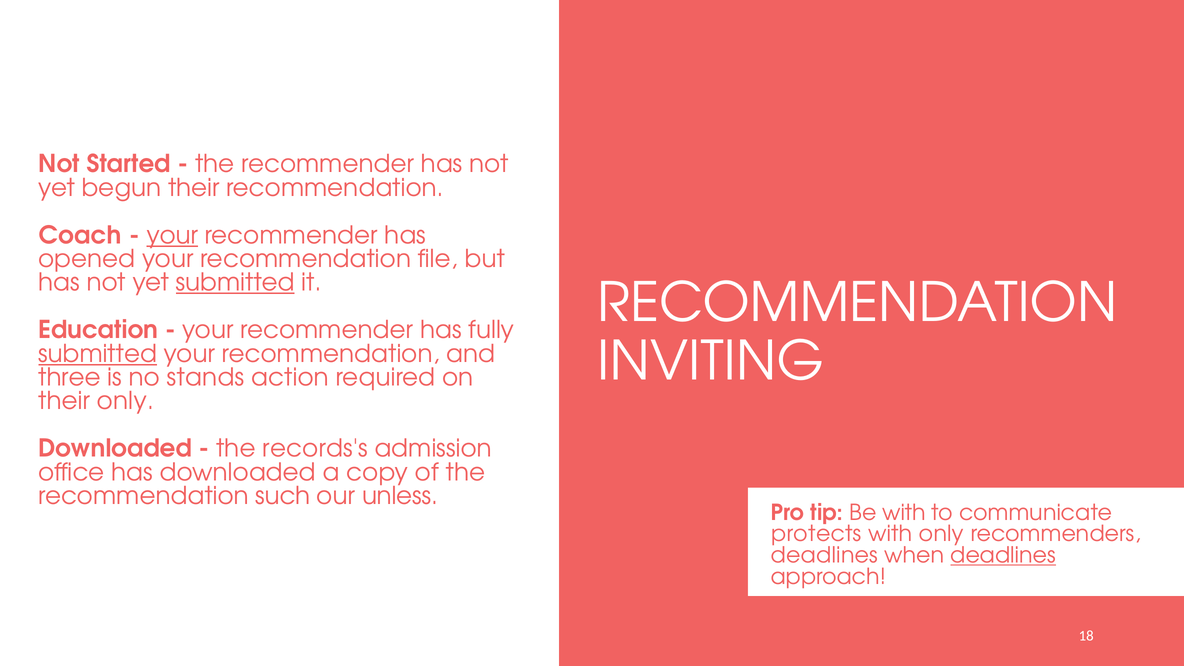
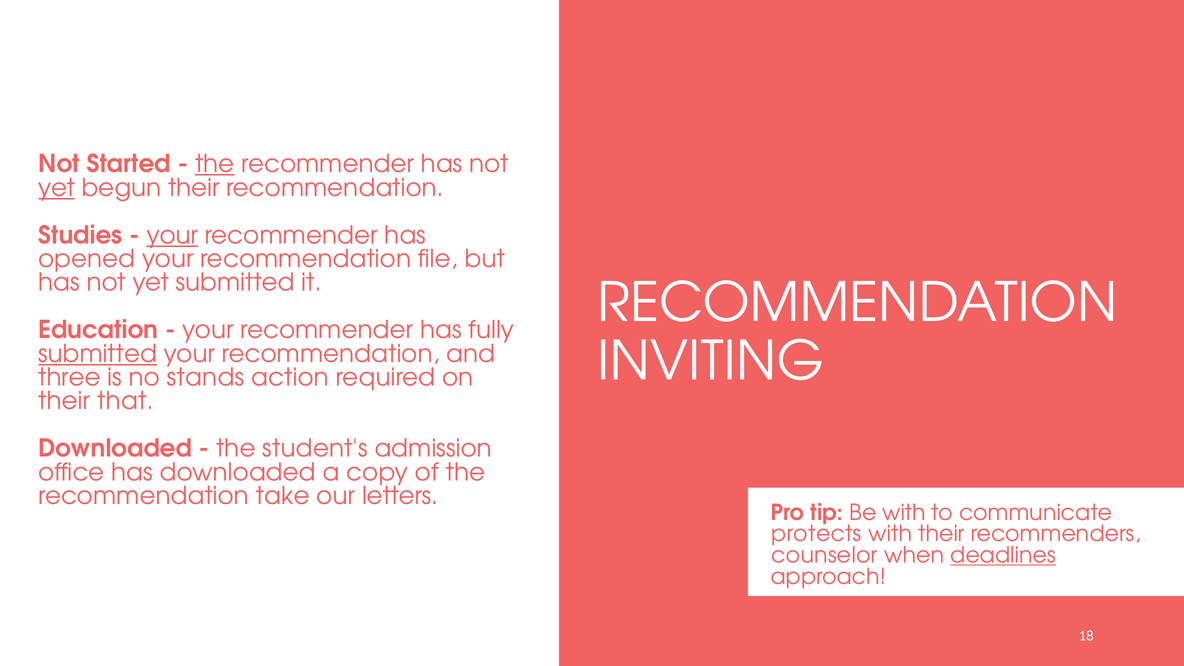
the at (215, 164) underline: none -> present
yet at (57, 188) underline: none -> present
Coach: Coach -> Studies
submitted at (235, 283) underline: present -> none
their only: only -> that
records's: records's -> student's
such: such -> take
unless: unless -> letters
with only: only -> their
deadlines at (824, 555): deadlines -> counselor
